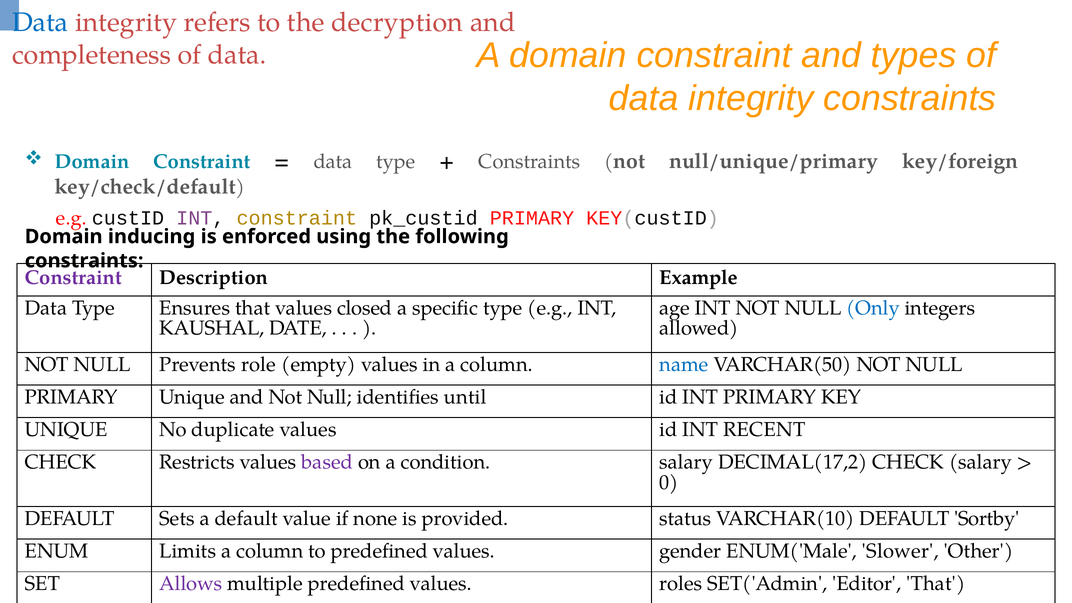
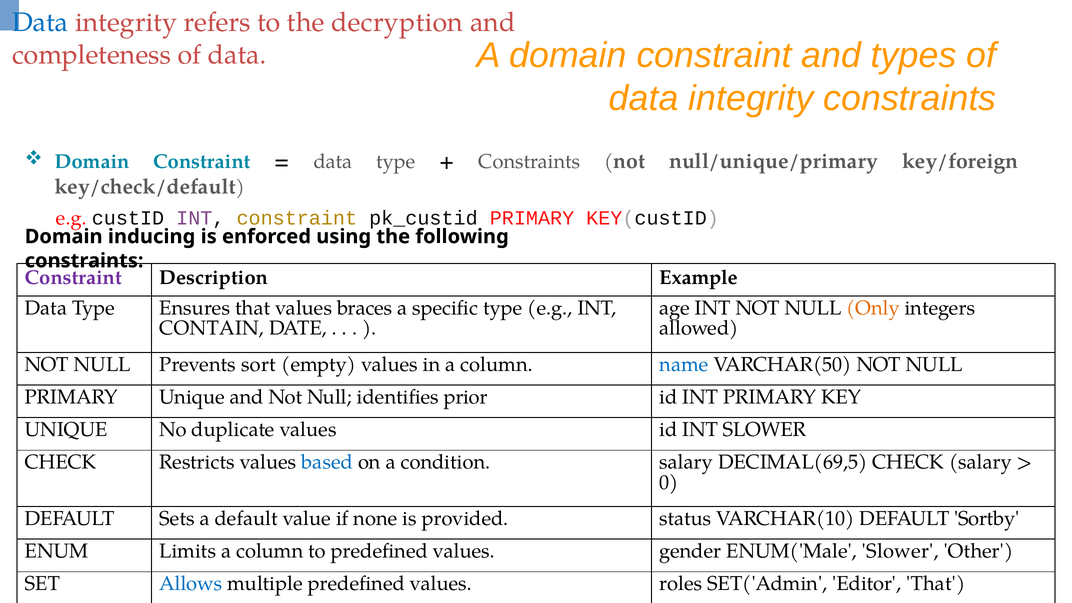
closed: closed -> braces
Only colour: blue -> orange
KAUSHAL: KAUSHAL -> CONTAIN
role: role -> sort
until: until -> prior
INT RECENT: RECENT -> SLOWER
based colour: purple -> blue
DECIMAL(17,2: DECIMAL(17,2 -> DECIMAL(69,5
Allows colour: purple -> blue
